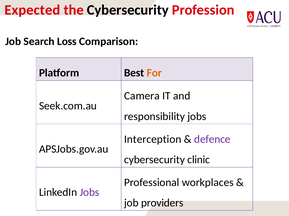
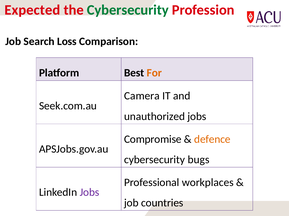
Cybersecurity at (128, 10) colour: black -> green
responsibility: responsibility -> unauthorized
Interception: Interception -> Compromise
defence colour: purple -> orange
clinic: clinic -> bugs
providers: providers -> countries
